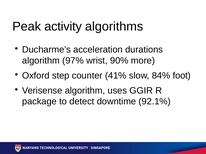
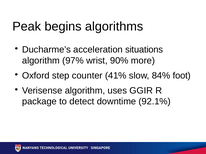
activity: activity -> begins
durations: durations -> situations
